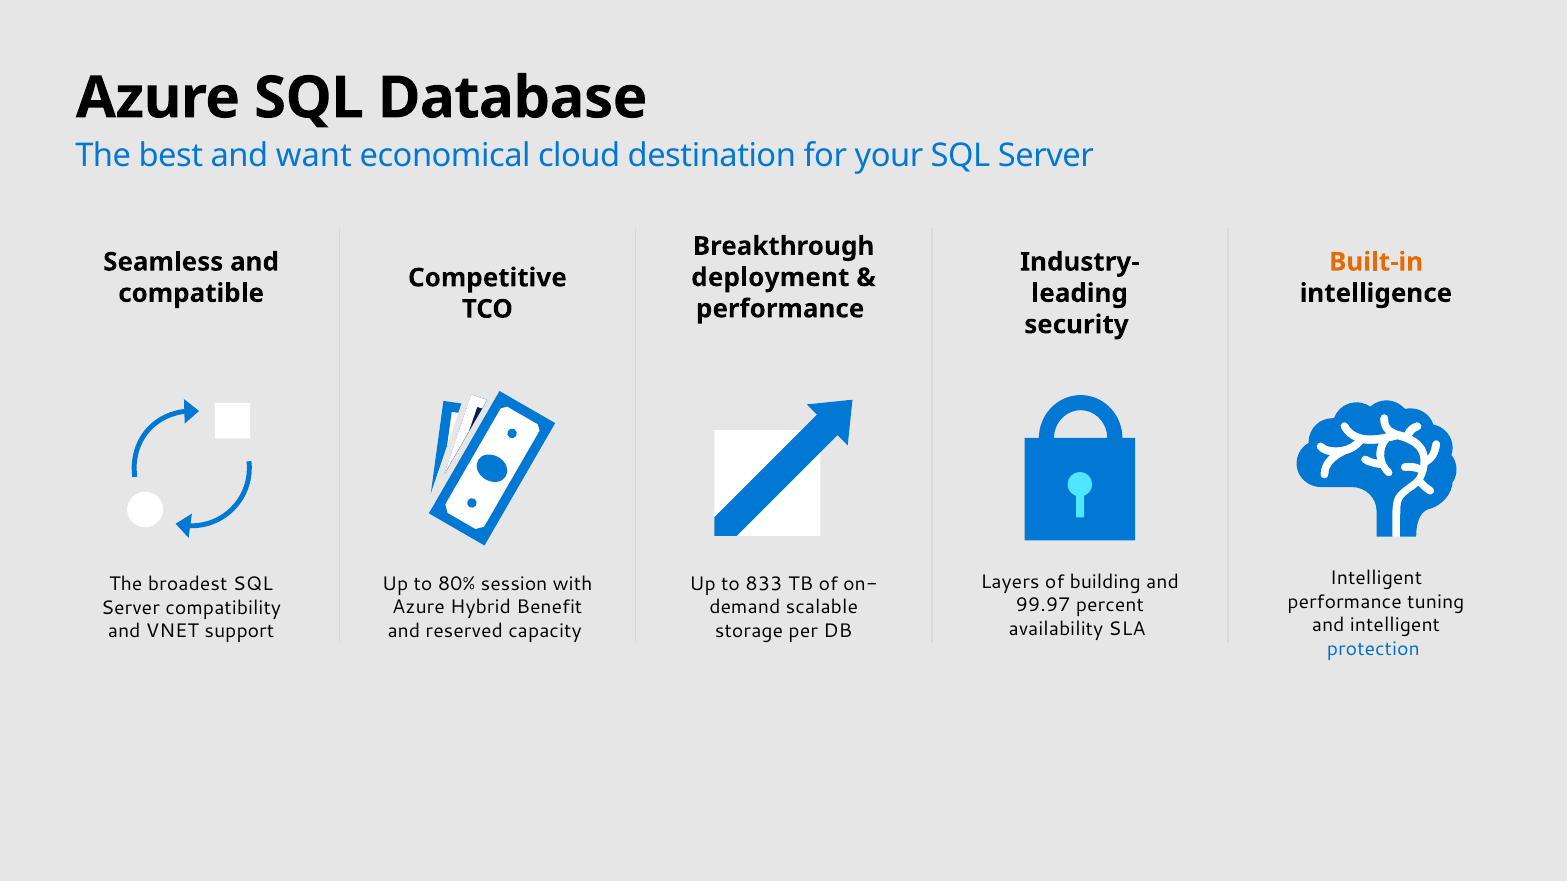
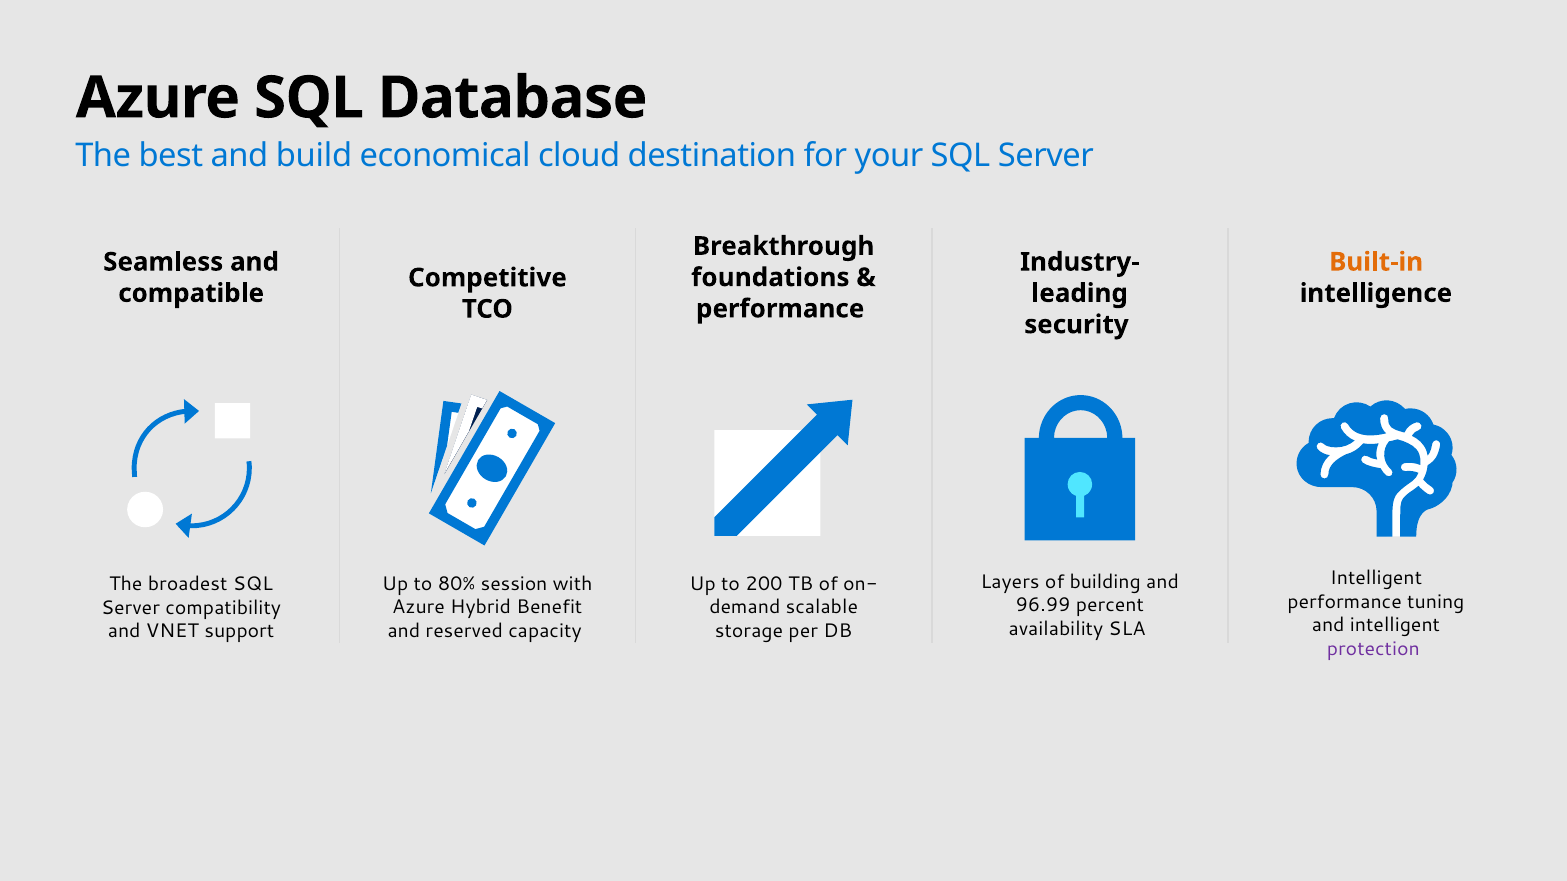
want: want -> build
deployment: deployment -> foundations
833: 833 -> 200
99.97: 99.97 -> 96.99
protection colour: blue -> purple
